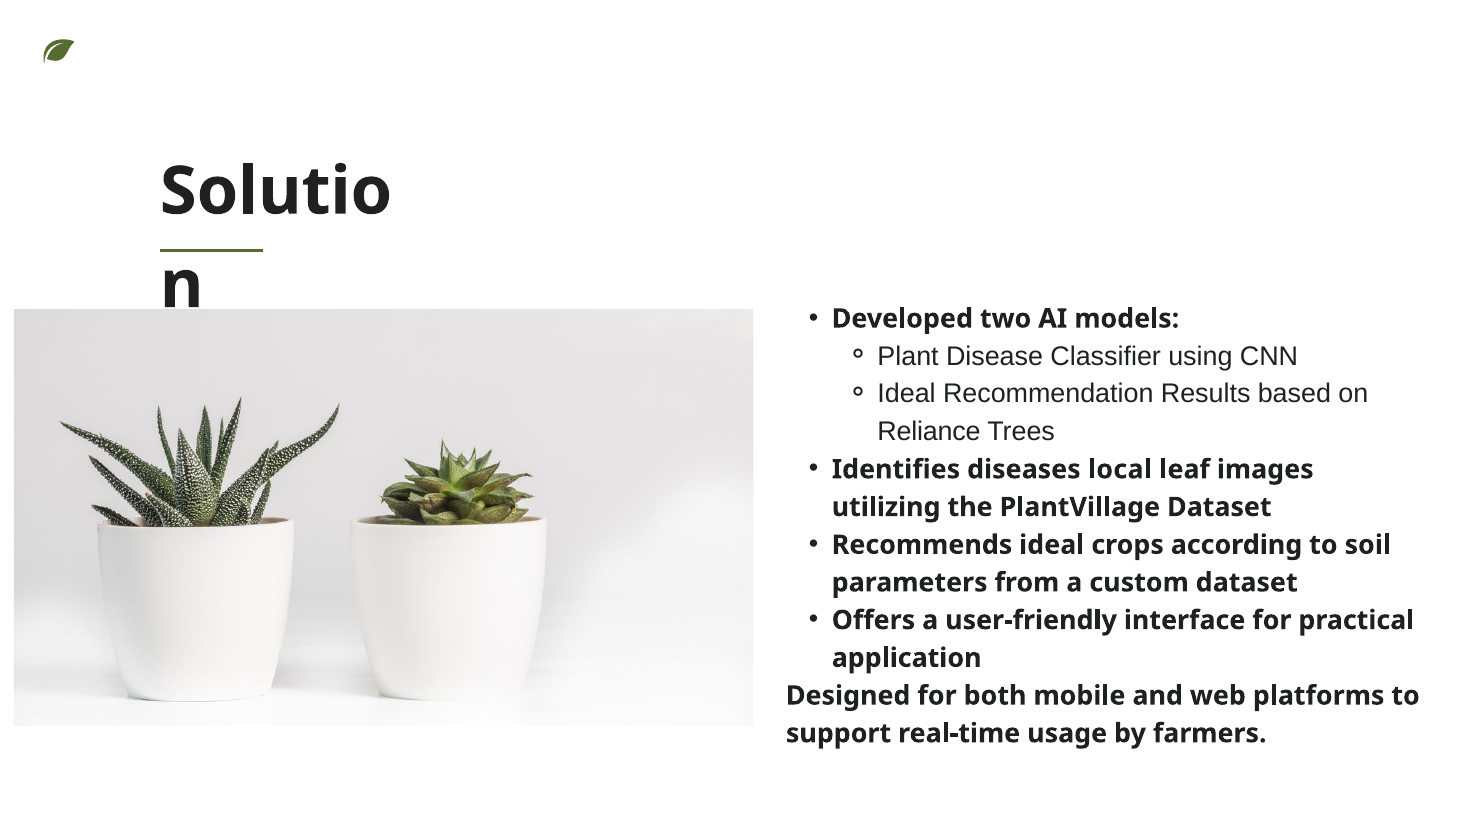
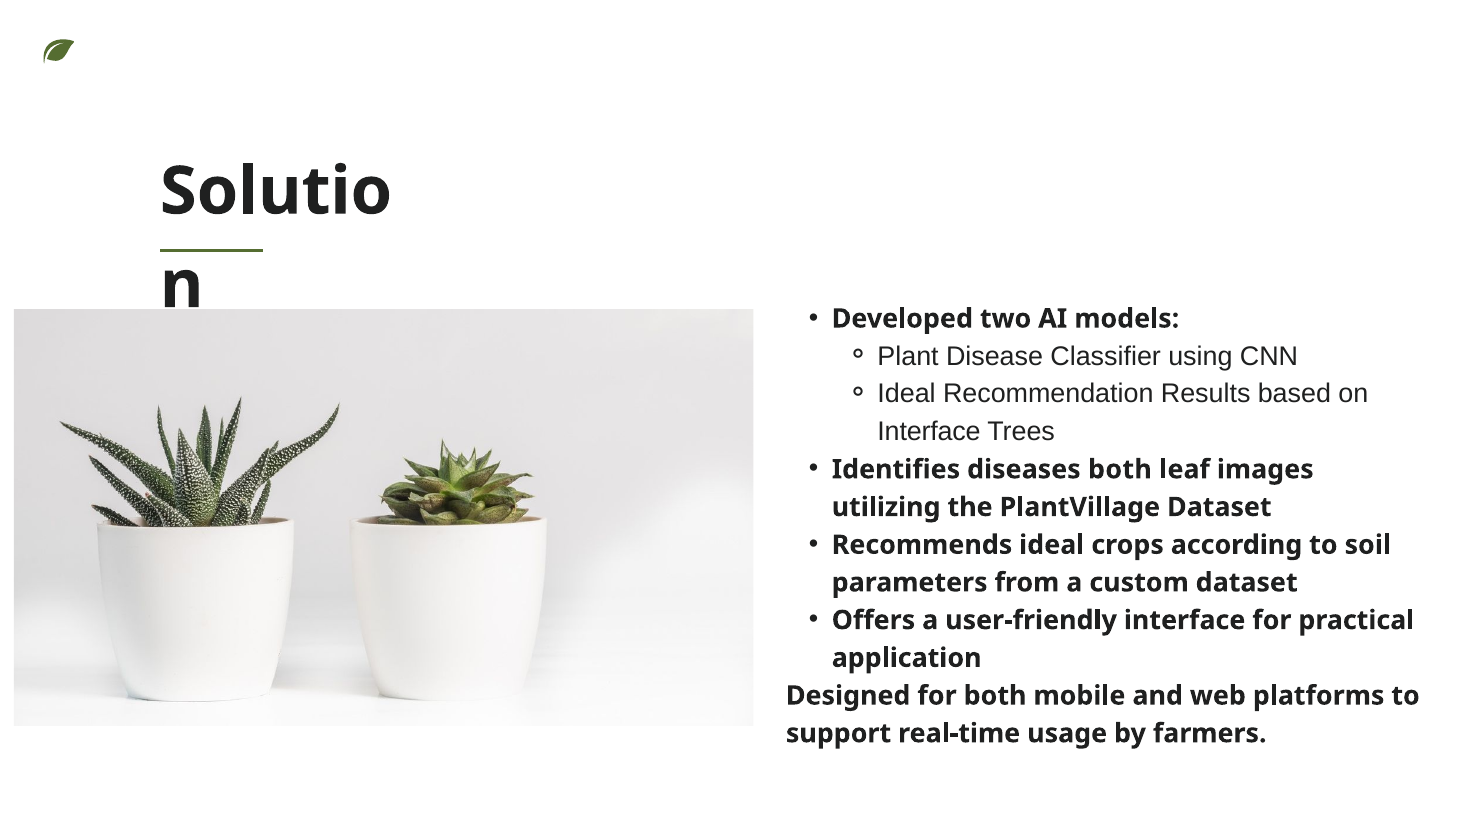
Reliance at (929, 432): Reliance -> Interface
diseases local: local -> both
